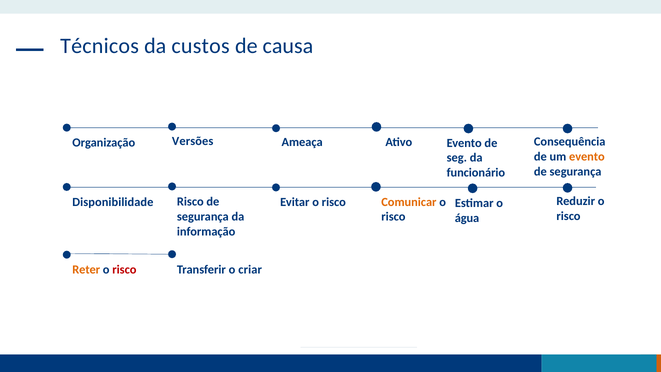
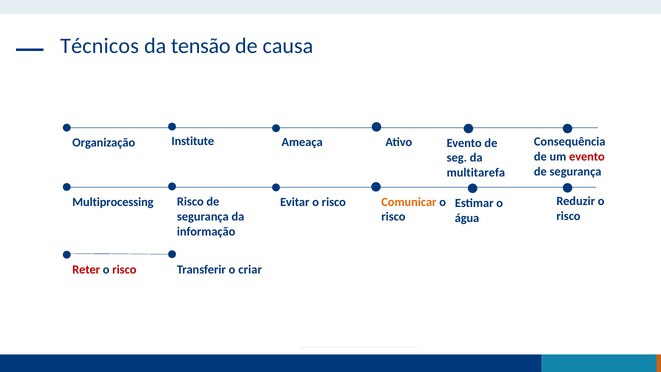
custos: custos -> tensão
Versões: Versões -> Institute
evento at (587, 157) colour: orange -> red
funcionário: funcionário -> multitarefa
Disponibilidade: Disponibilidade -> Multiprocessing
Reter colour: orange -> red
